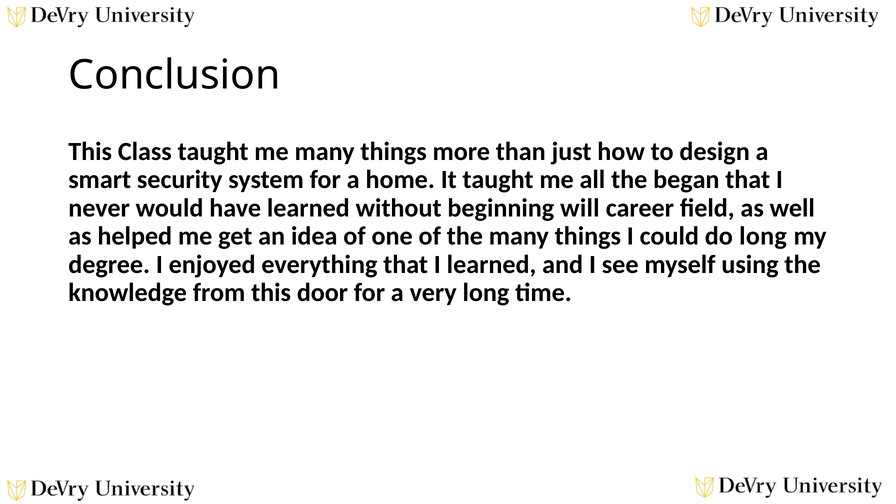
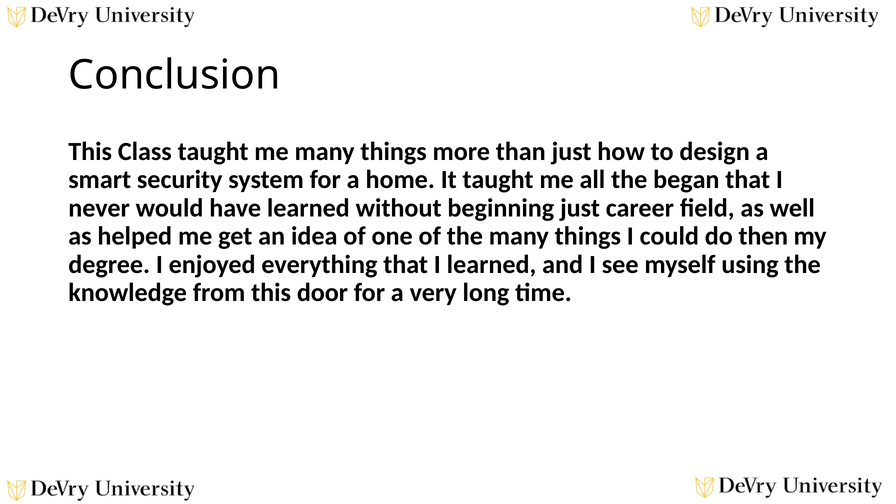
beginning will: will -> just
do long: long -> then
